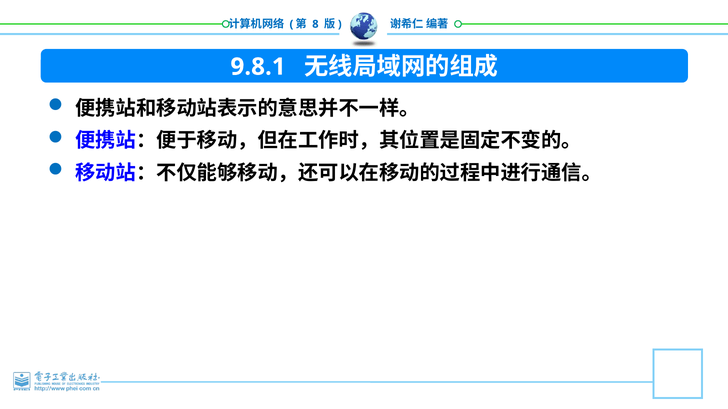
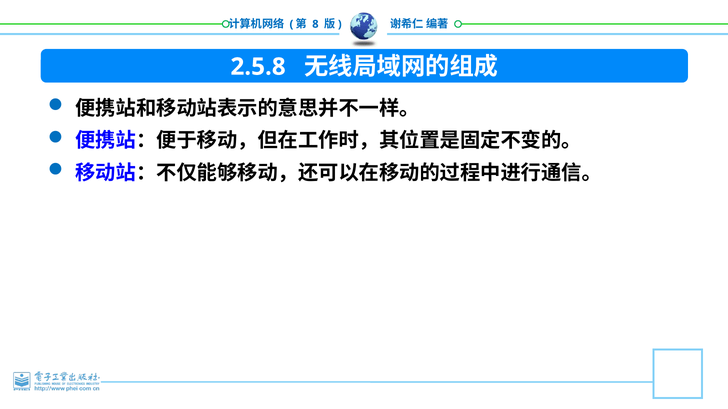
9.8.1: 9.8.1 -> 2.5.8
